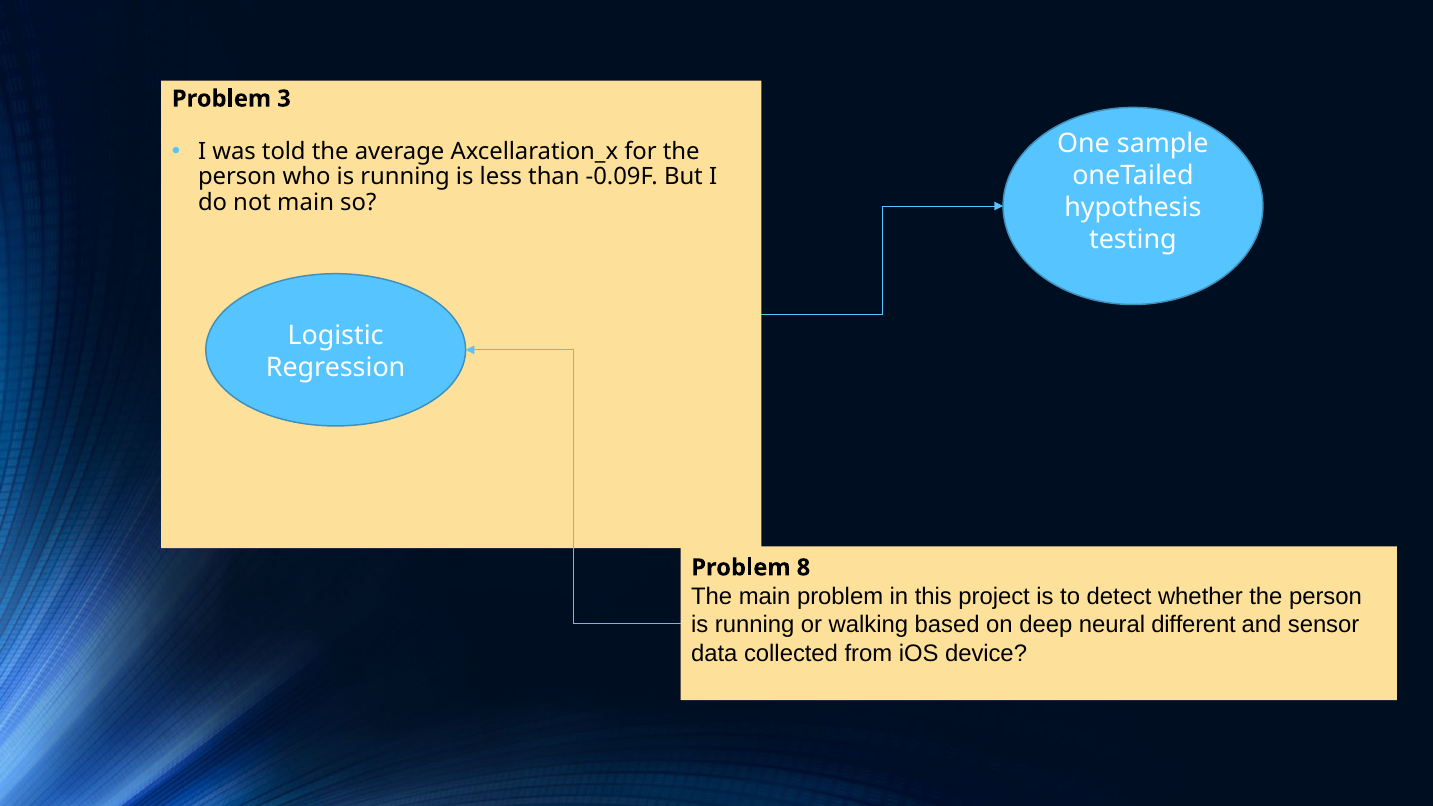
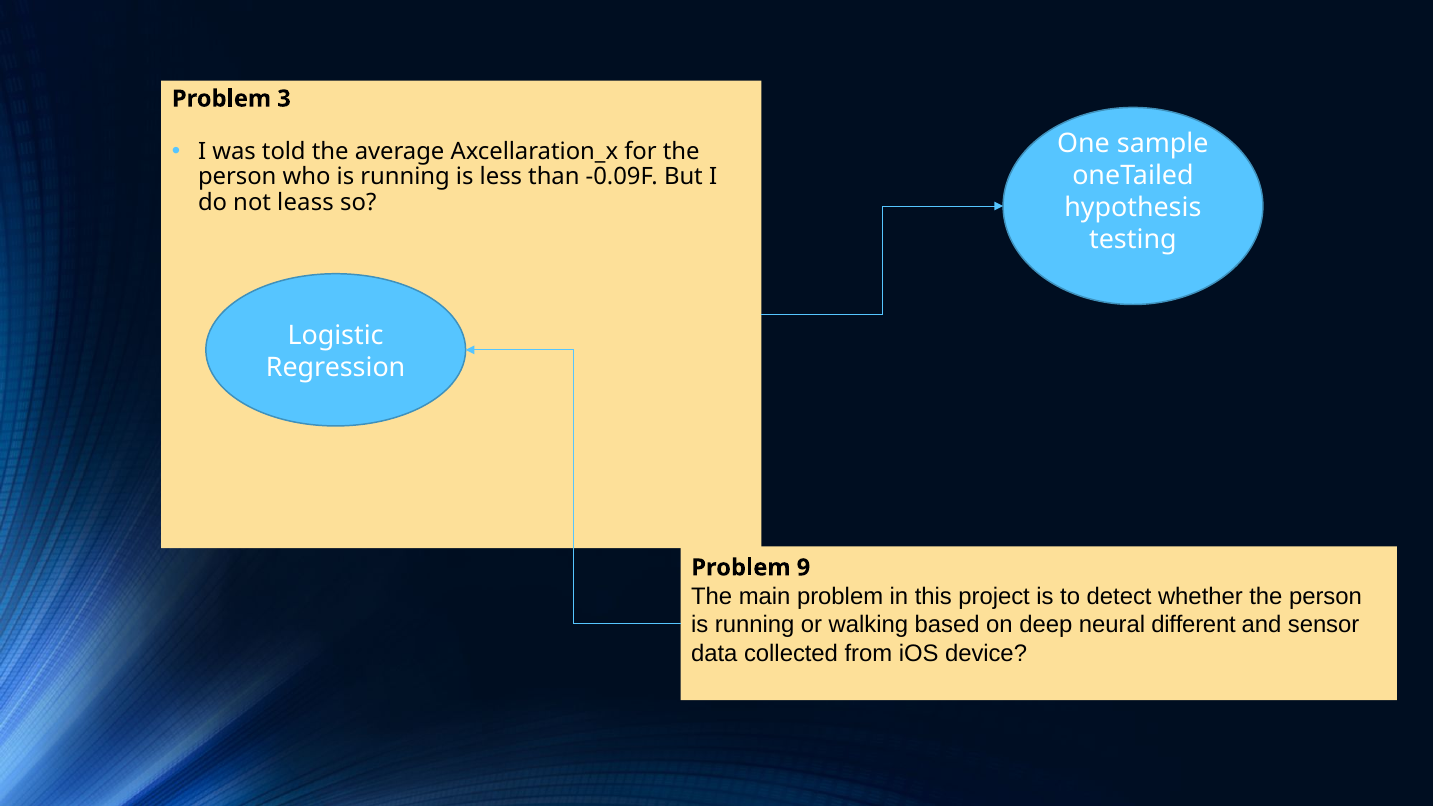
not main: main -> leass
8: 8 -> 9
